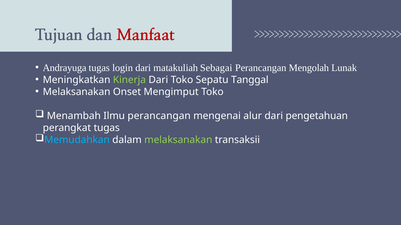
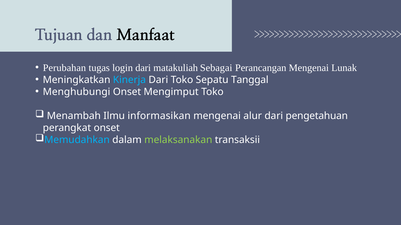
Manfaat colour: red -> black
Andrayuga: Andrayuga -> Perubahan
Perancangan Mengolah: Mengolah -> Mengenai
Kinerja colour: light green -> light blue
Melaksanakan at (77, 92): Melaksanakan -> Menghubungi
Ilmu perancangan: perancangan -> informasikan
perangkat tugas: tugas -> onset
